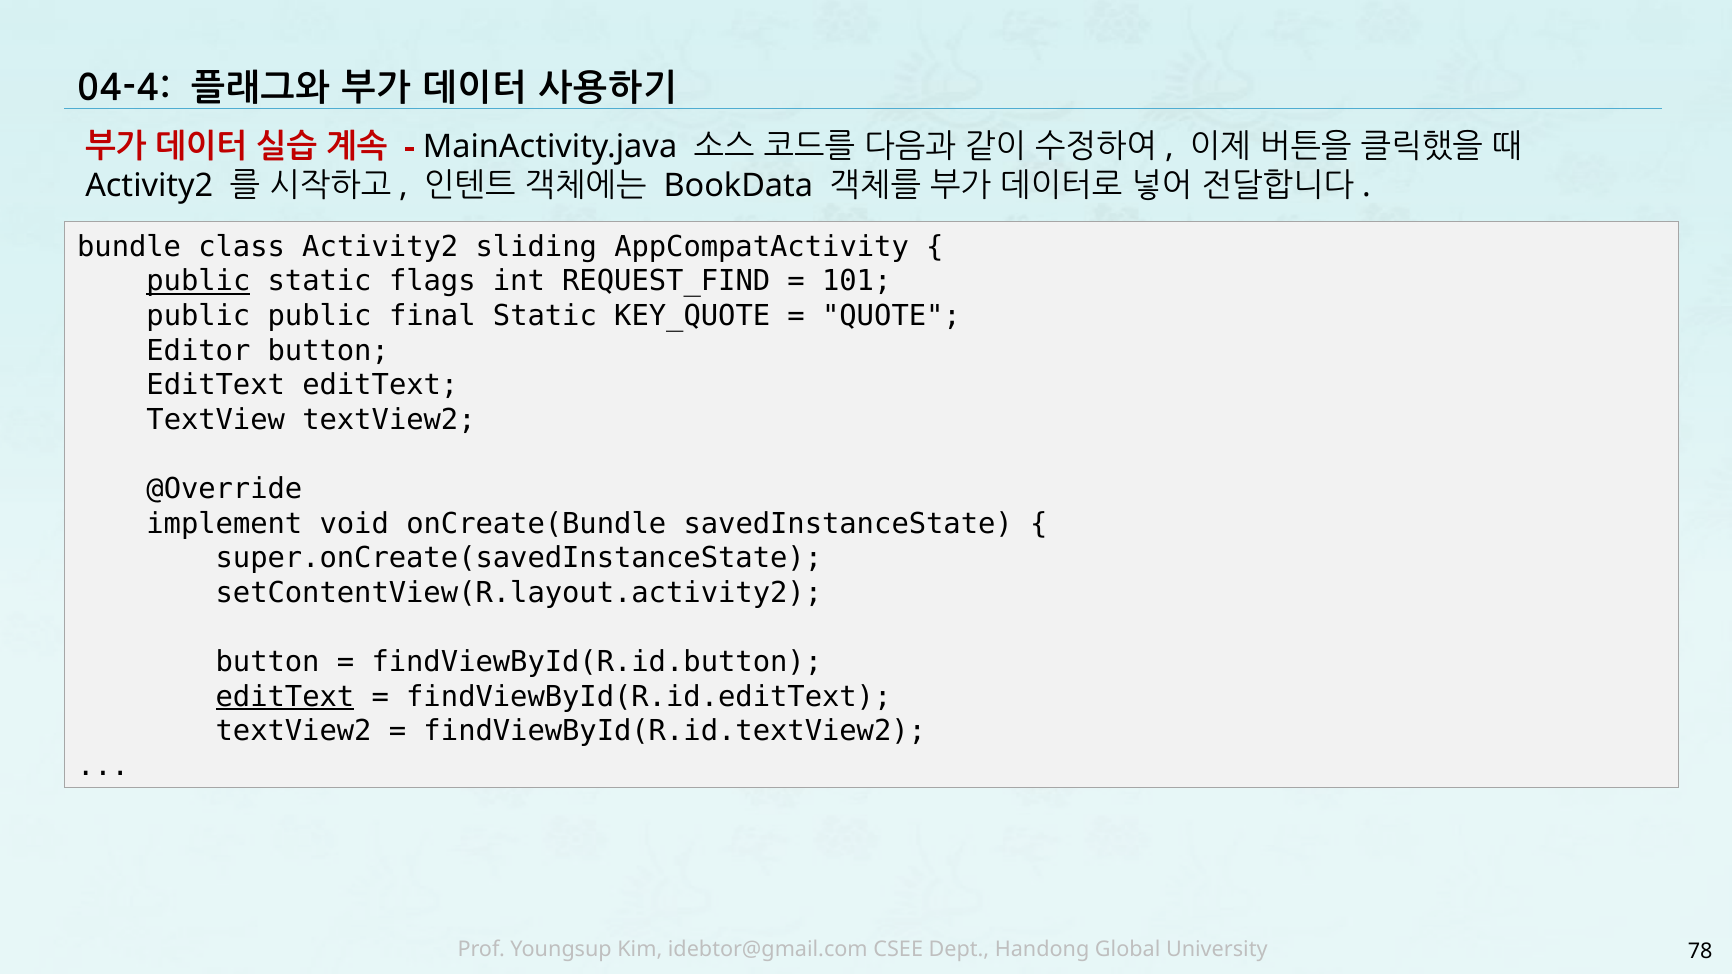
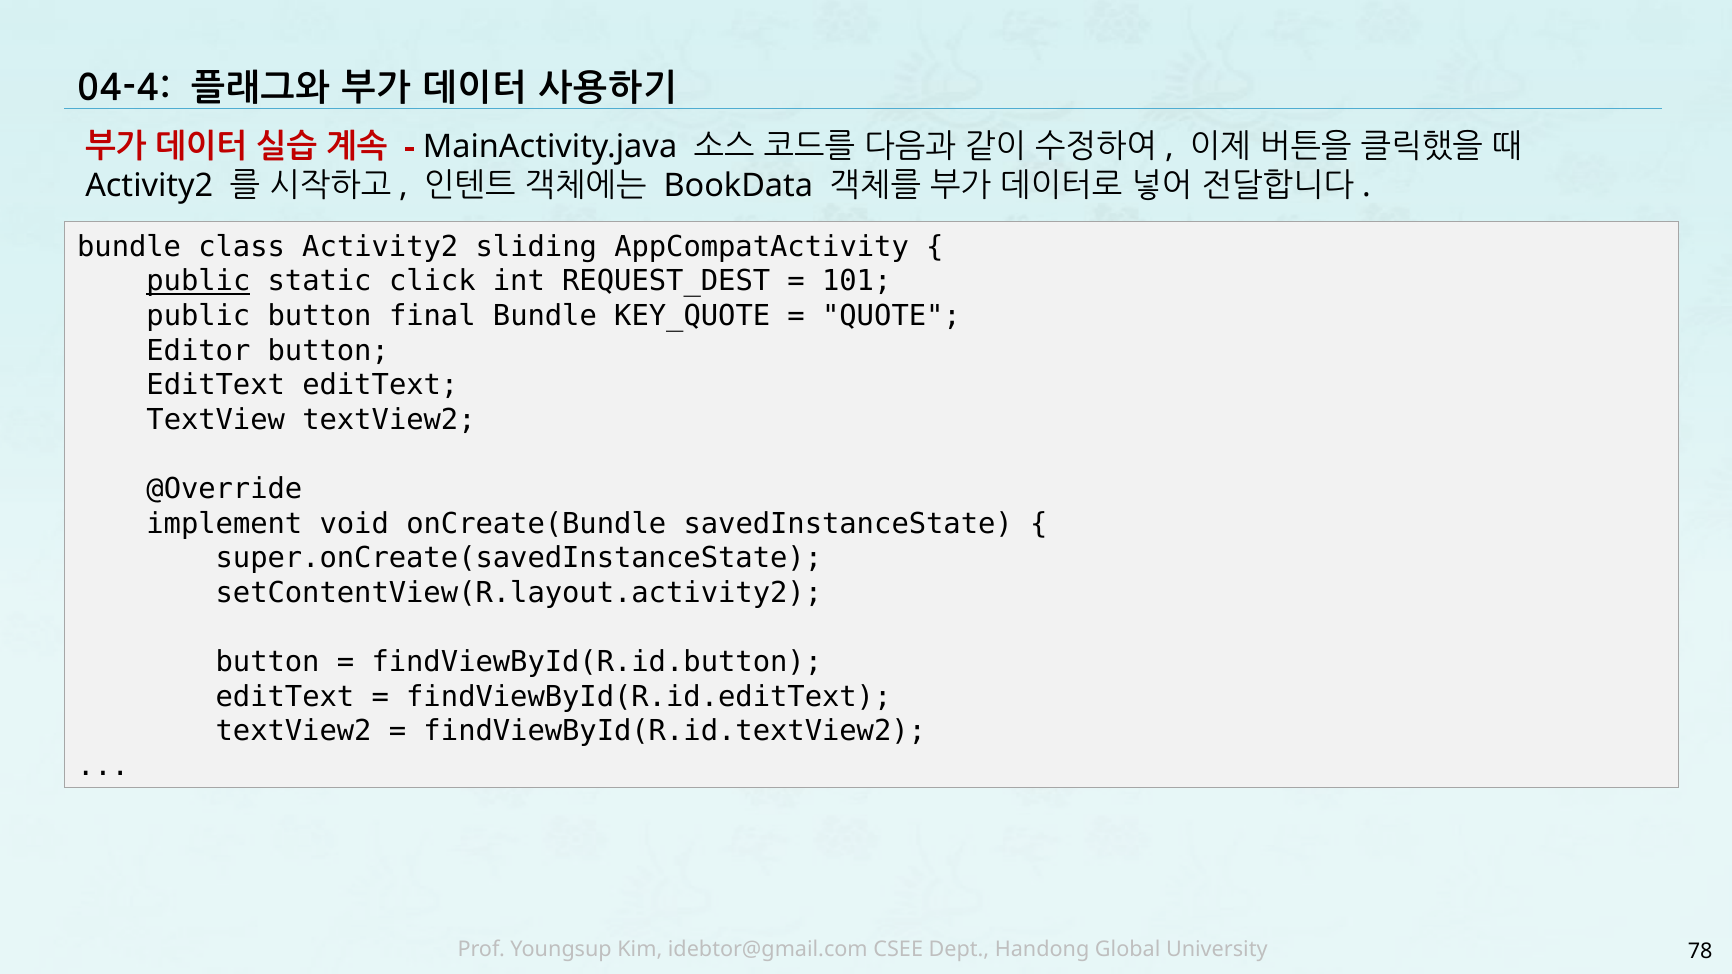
flags: flags -> click
REQUEST_FIND: REQUEST_FIND -> REQUEST_DEST
public public: public -> button
final Static: Static -> Bundle
editText at (285, 697) underline: present -> none
